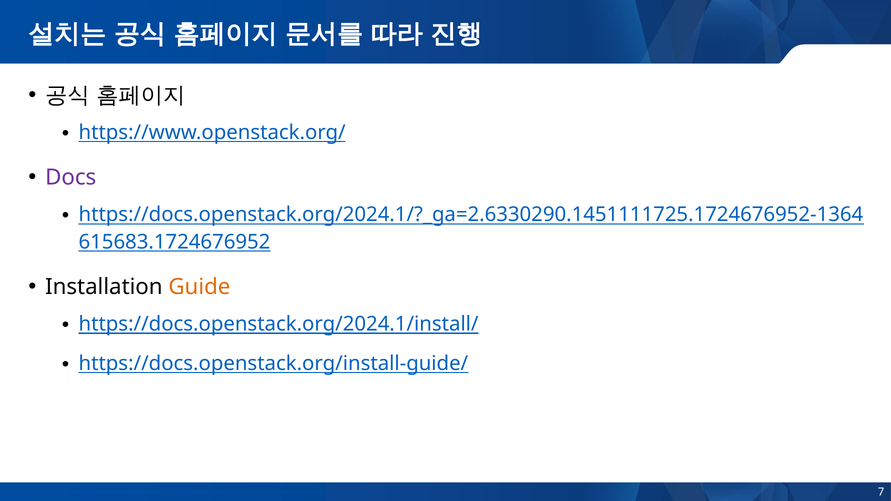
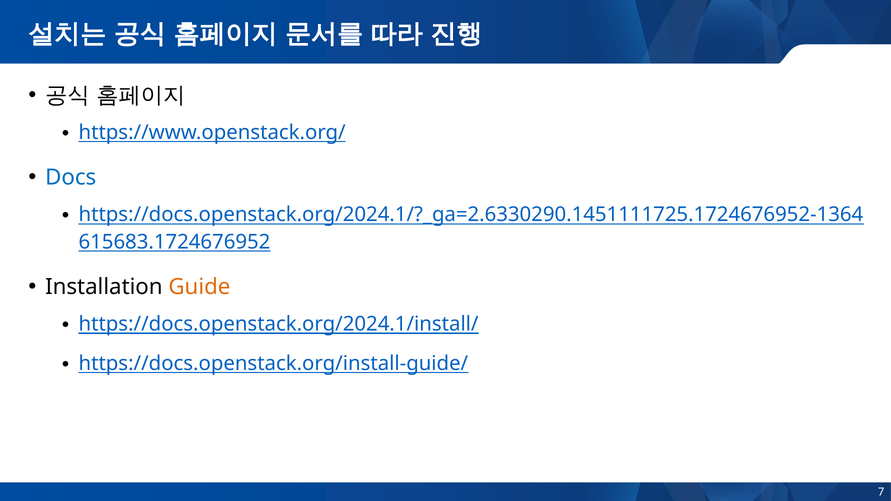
Docs colour: purple -> blue
